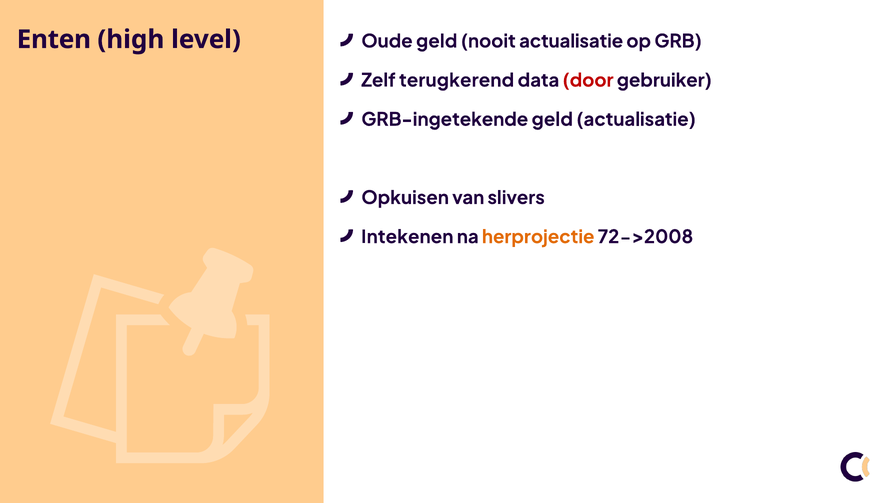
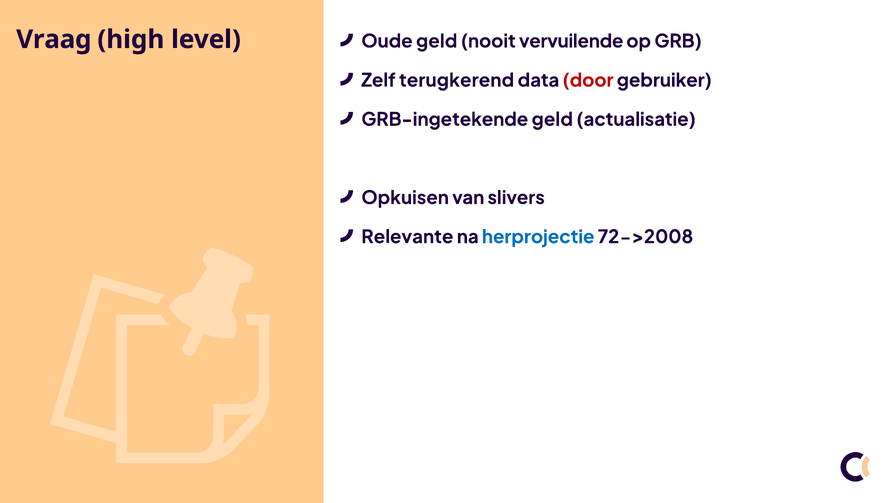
Enten: Enten -> Vraag
nooit actualisatie: actualisatie -> vervuilende
Intekenen: Intekenen -> Relevante
herprojectie colour: orange -> blue
